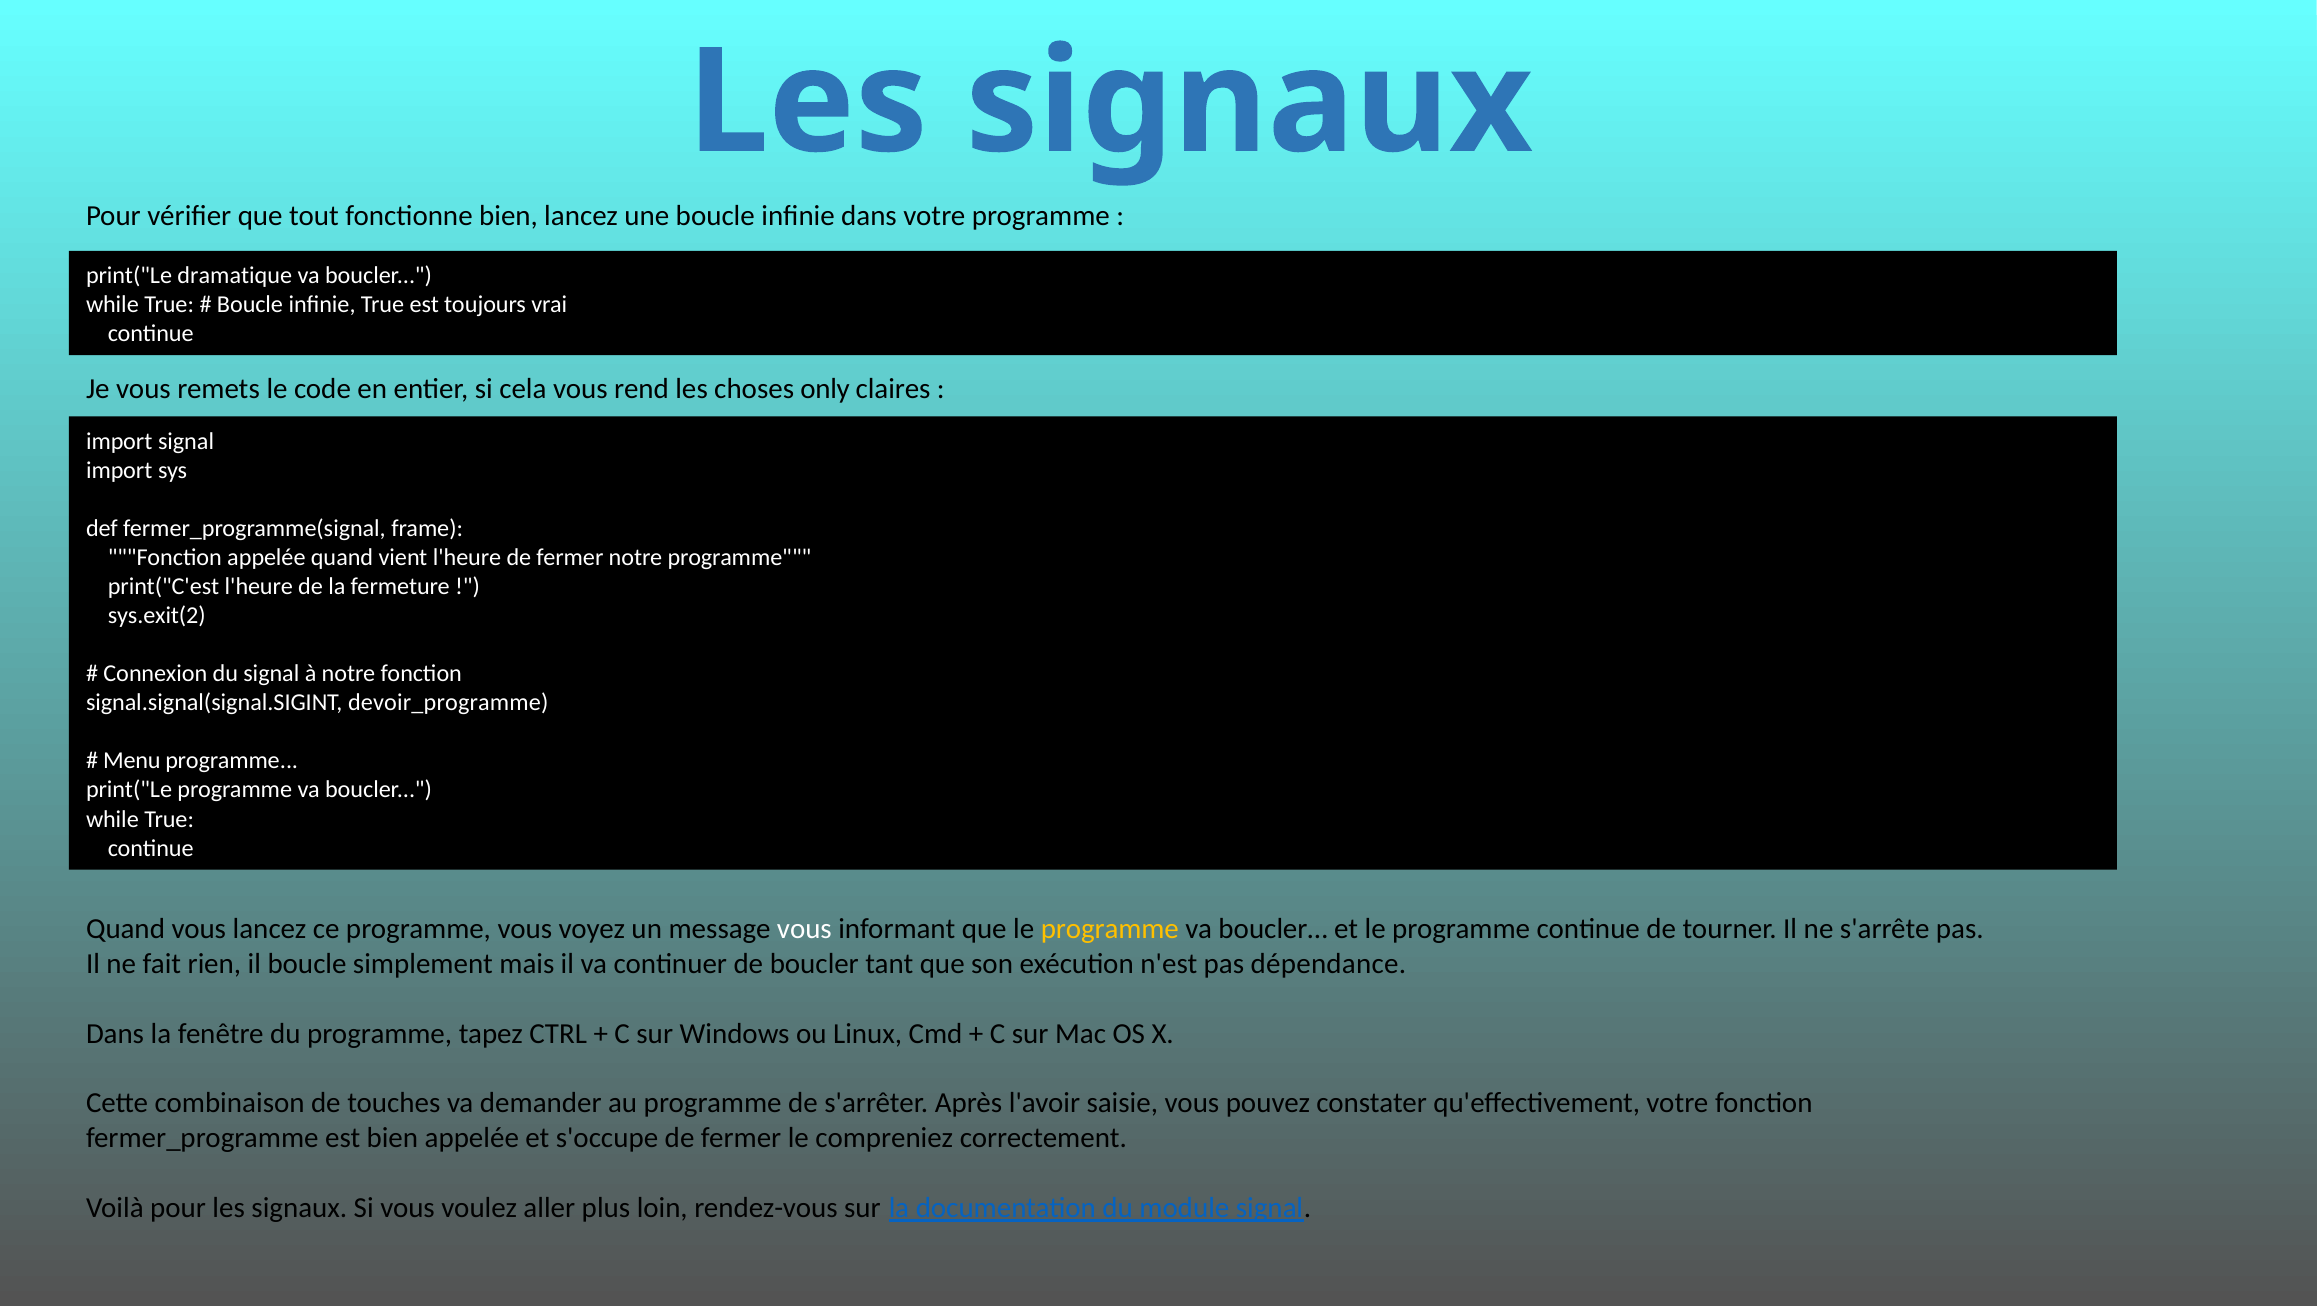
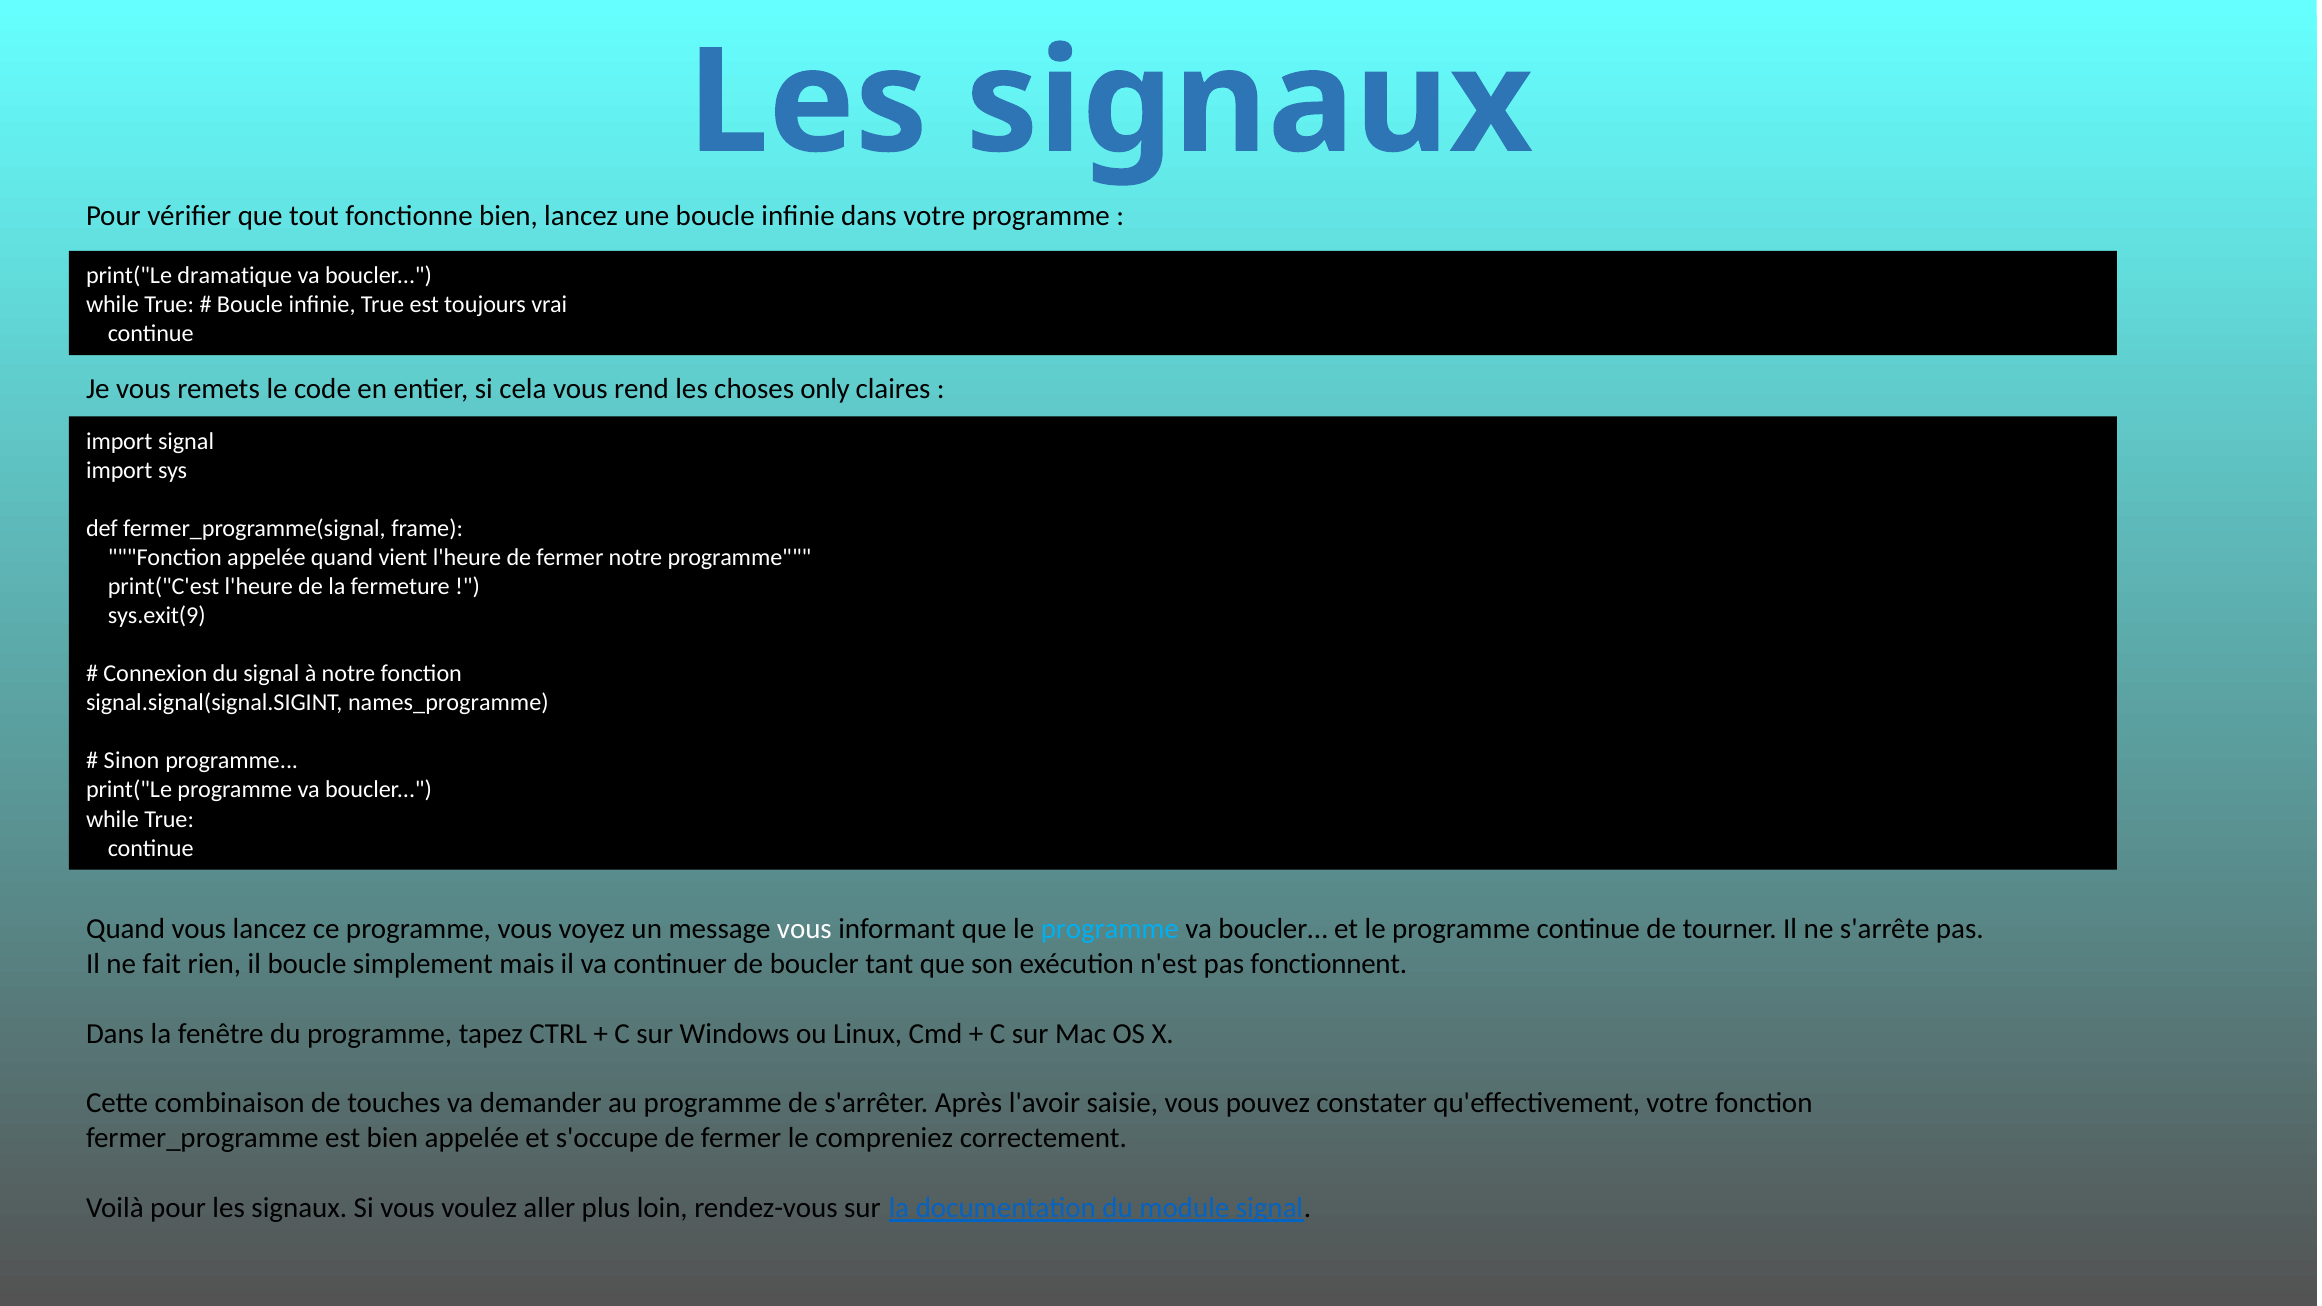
sys.exit(2: sys.exit(2 -> sys.exit(9
devoir_programme: devoir_programme -> names_programme
Menu: Menu -> Sinon
programme at (1110, 929) colour: yellow -> light blue
dépendance: dépendance -> fonctionnent
